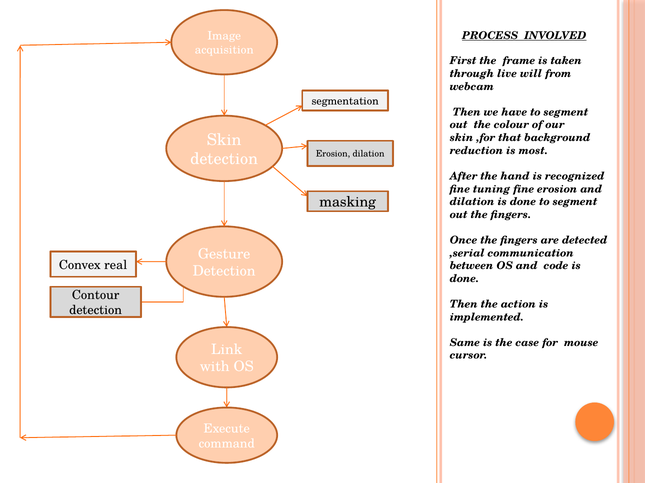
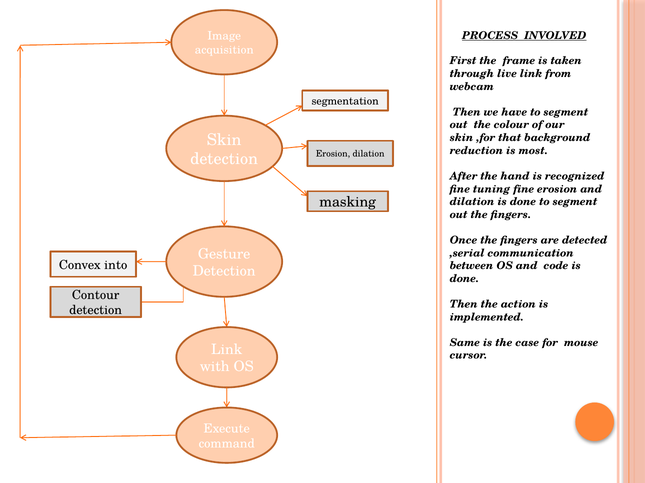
live will: will -> link
real: real -> into
